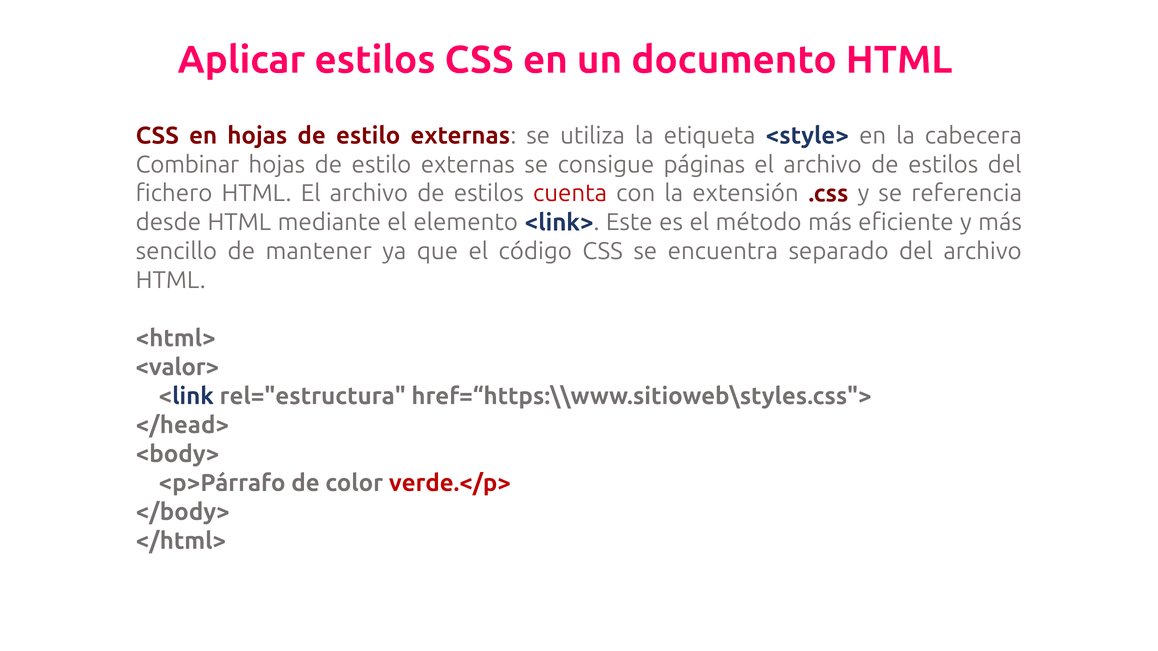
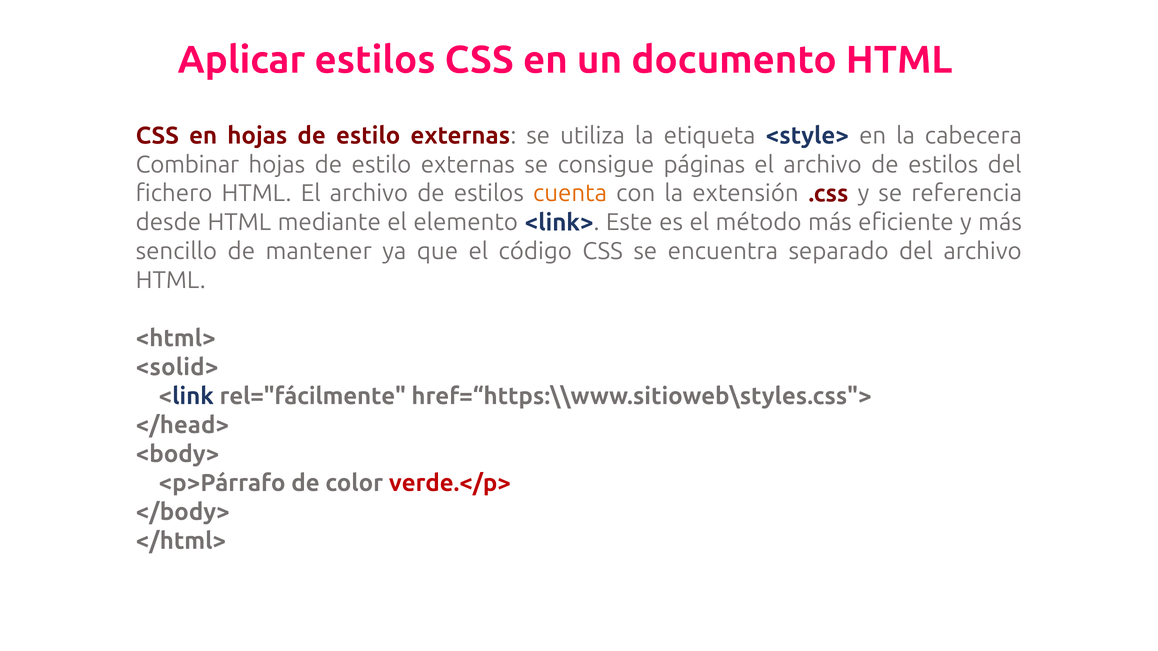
cuenta colour: red -> orange
<valor>: <valor> -> <solid>
rel="estructura: rel="estructura -> rel="fácilmente
